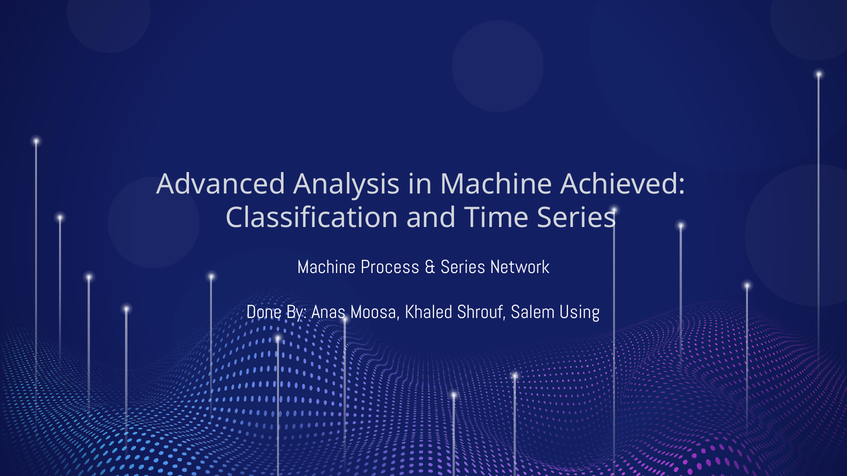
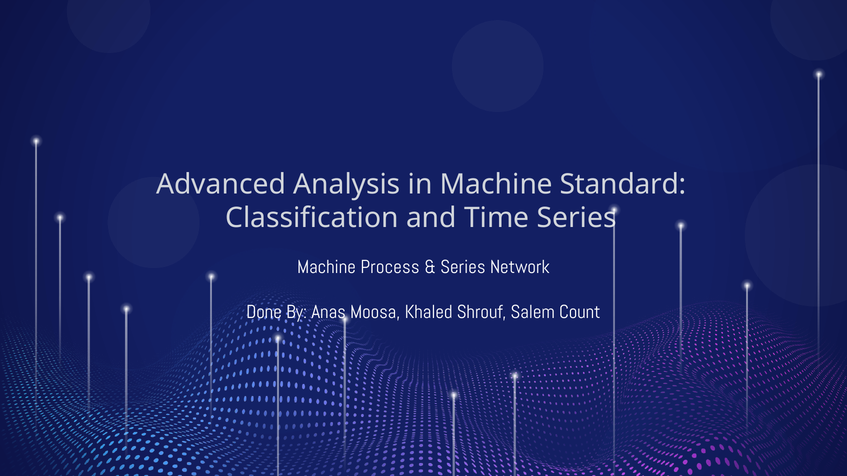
Achieved: Achieved -> Standard
Using: Using -> Count
